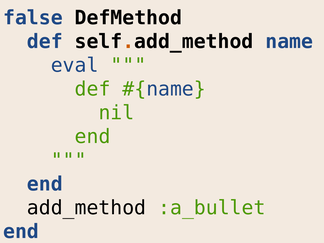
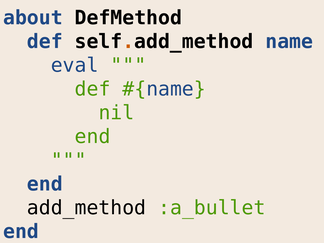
false: false -> about
